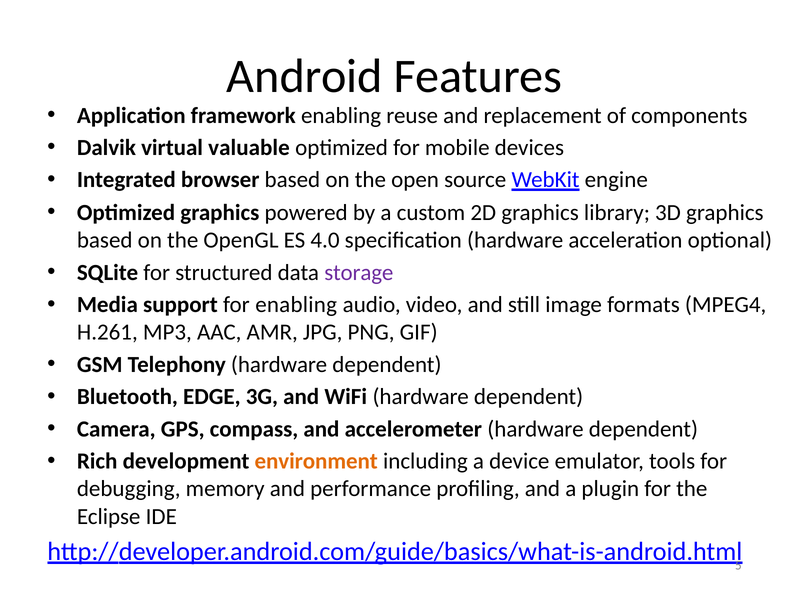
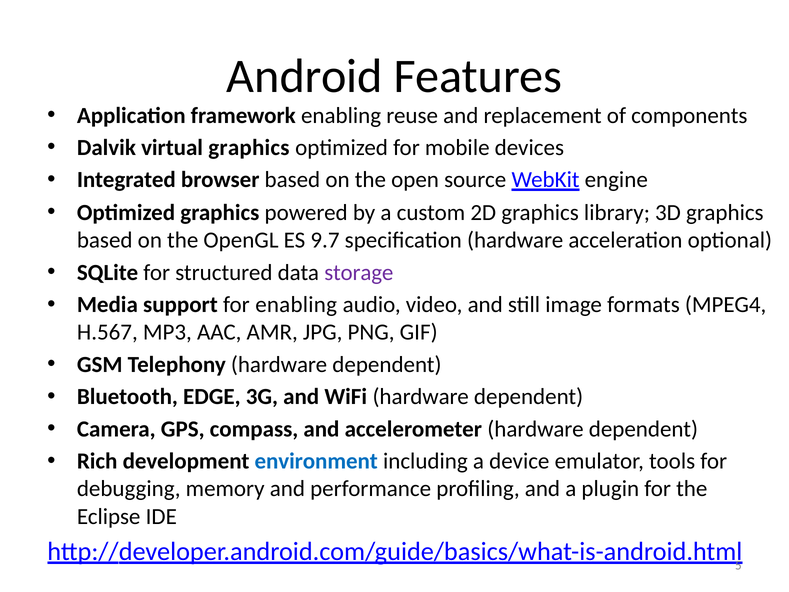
virtual valuable: valuable -> graphics
4.0: 4.0 -> 9.7
H.261: H.261 -> H.567
environment colour: orange -> blue
